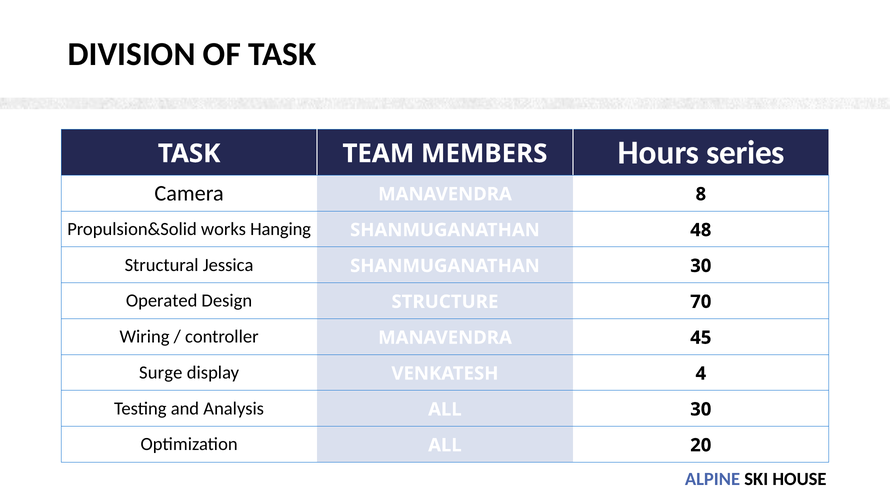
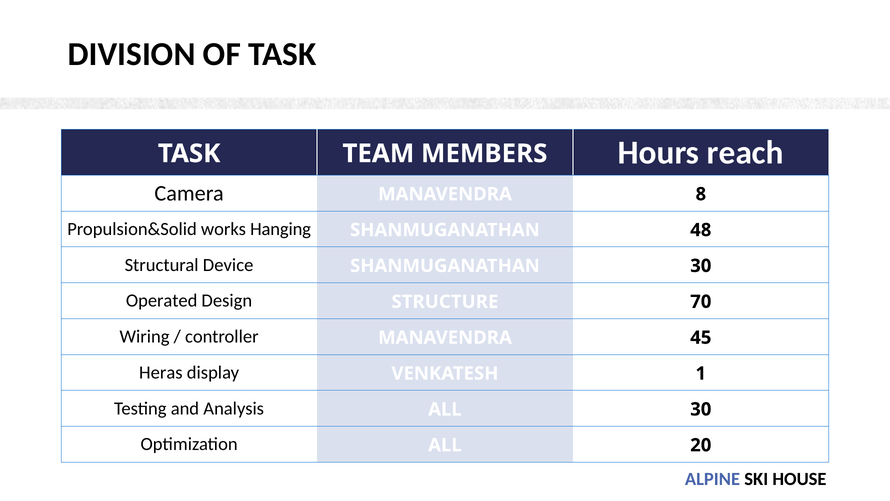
series: series -> reach
Jessica: Jessica -> Device
Surge: Surge -> Heras
4: 4 -> 1
